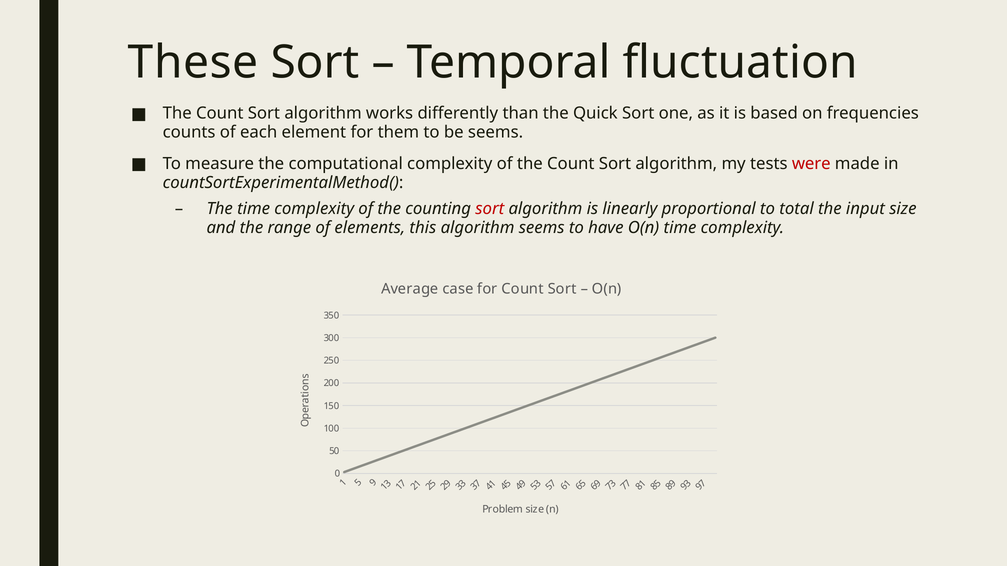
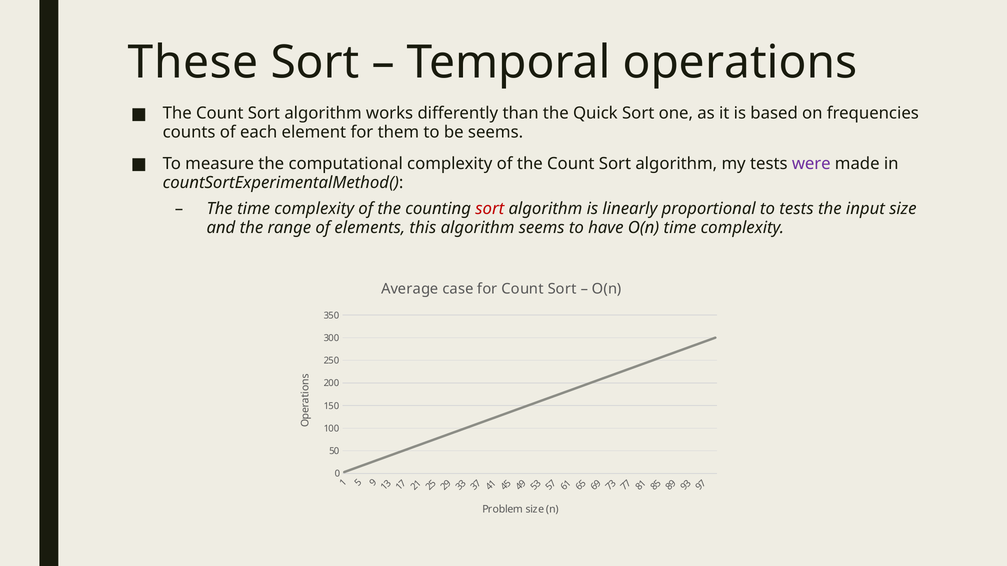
fluctuation: fluctuation -> operations
were colour: red -> purple
to total: total -> tests
